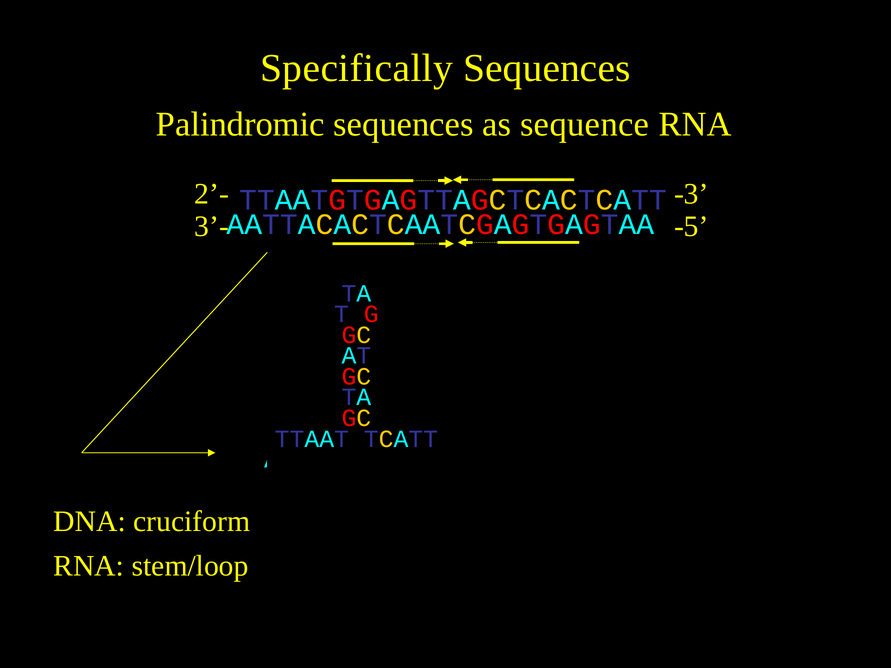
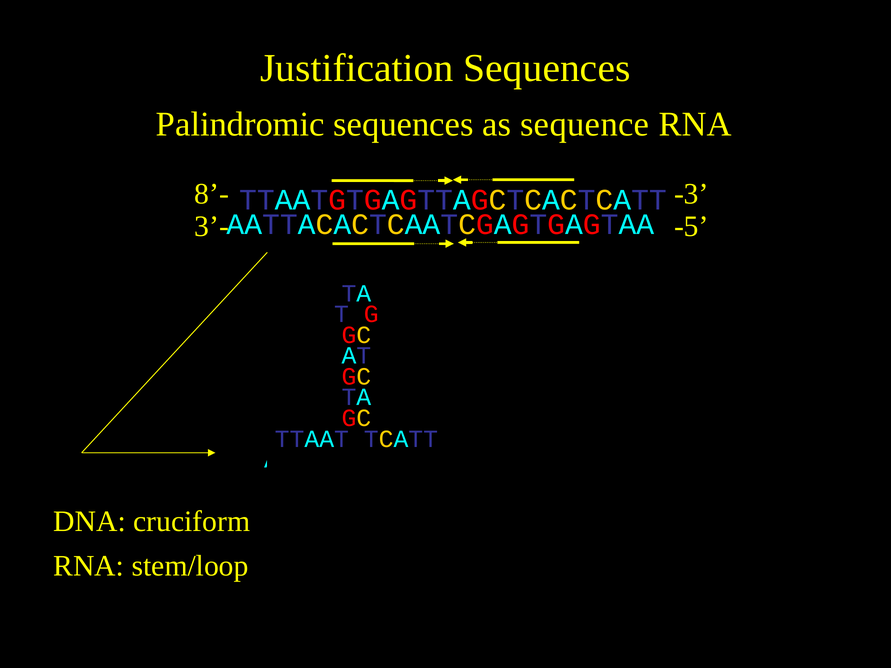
Specifically: Specifically -> Justification
2’-: 2’- -> 8’-
